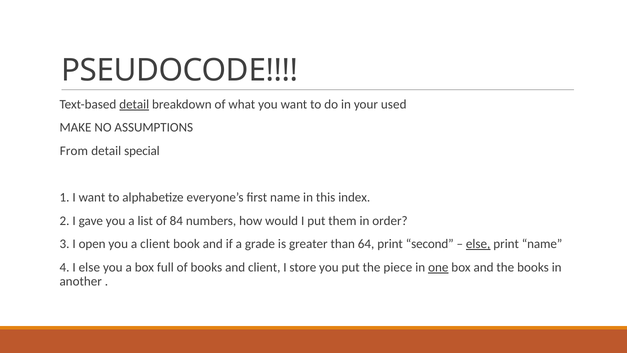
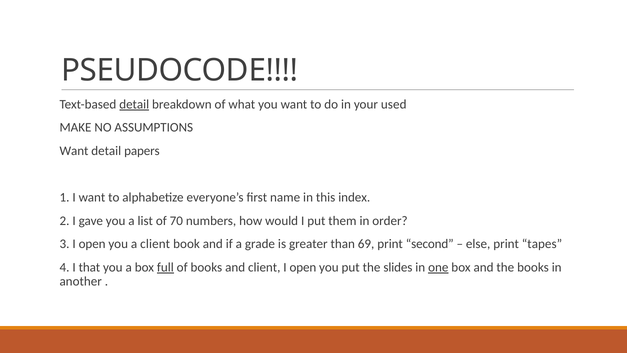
From at (74, 151): From -> Want
special: special -> papers
84: 84 -> 70
64: 64 -> 69
else at (478, 244) underline: present -> none
print name: name -> tapes
I else: else -> that
full underline: none -> present
store at (303, 267): store -> open
piece: piece -> slides
